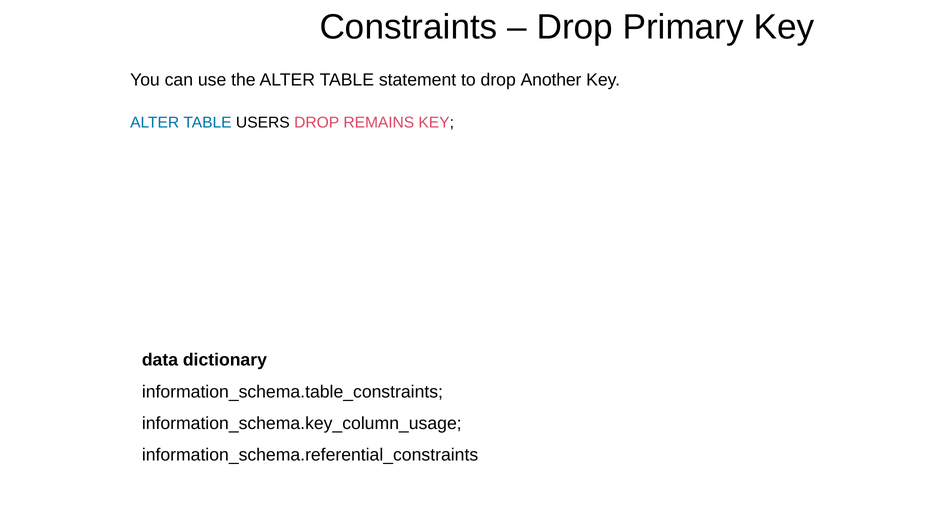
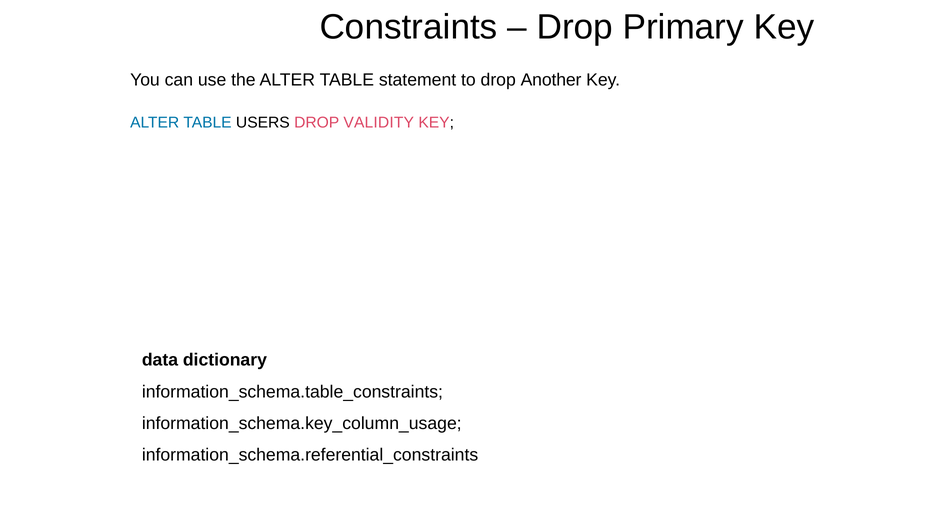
REMAINS: REMAINS -> VALIDITY
